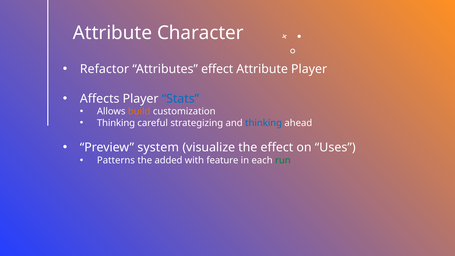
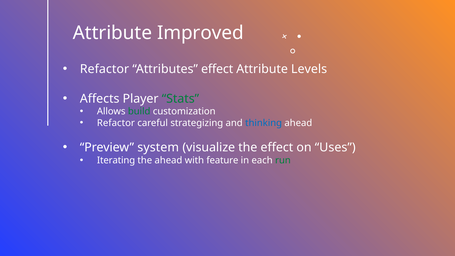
Character: Character -> Improved
Attribute Player: Player -> Levels
Stats colour: blue -> green
build colour: orange -> green
Thinking at (116, 123): Thinking -> Refactor
Patterns: Patterns -> Iterating
the added: added -> ahead
